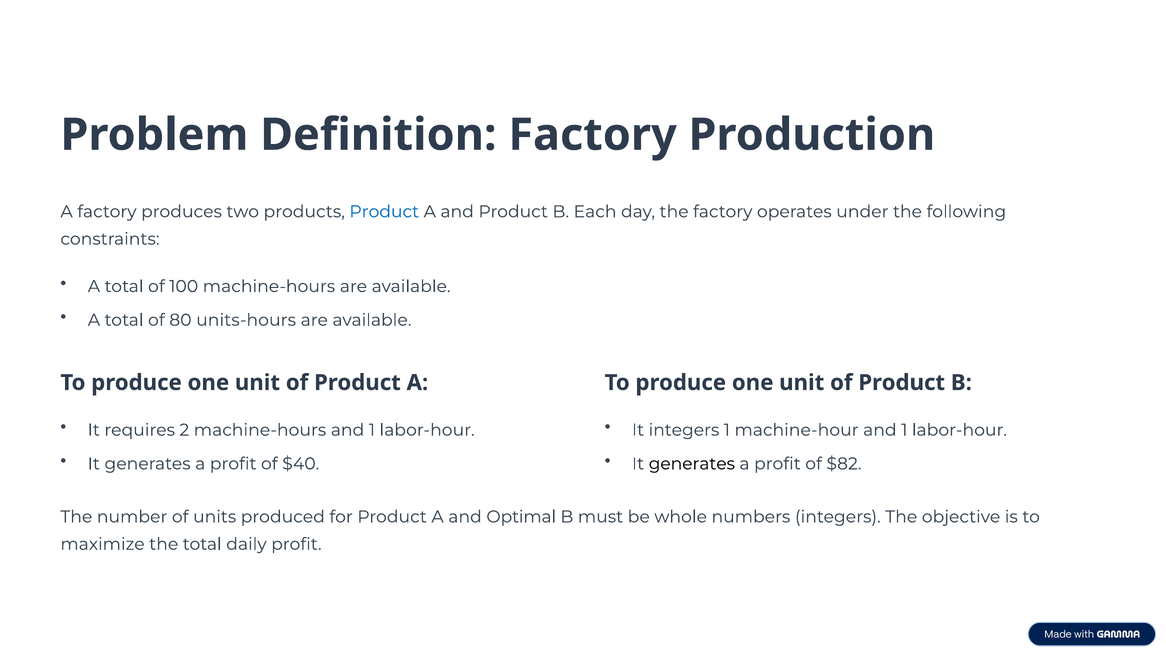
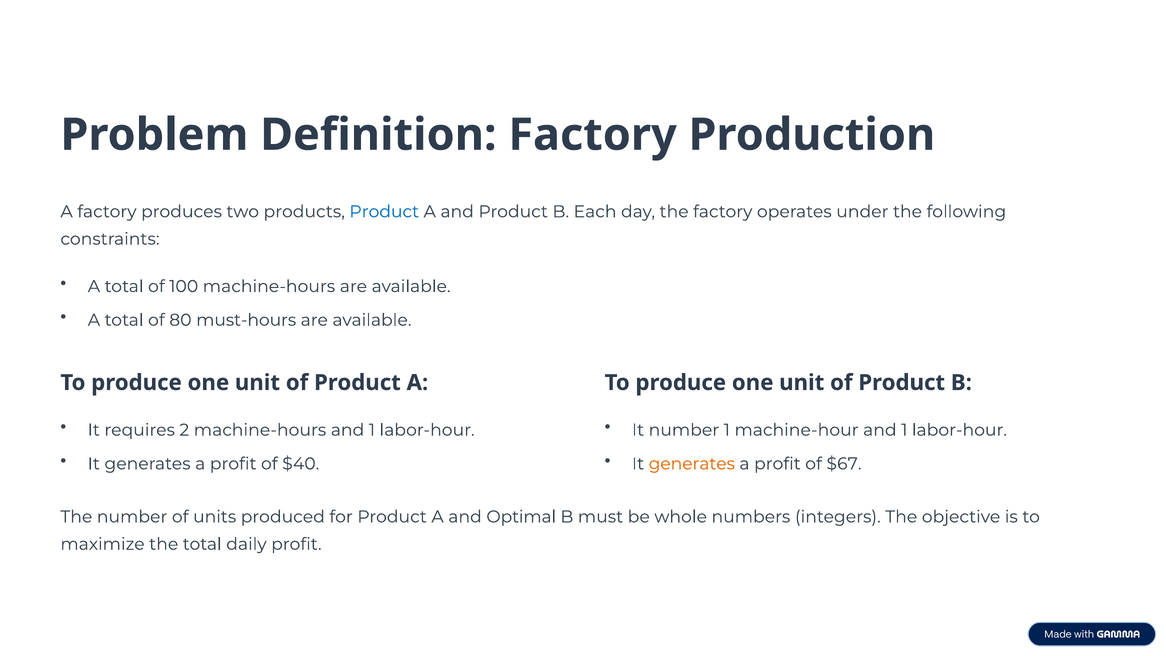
units-hours: units-hours -> must-hours
It integers: integers -> number
generates at (692, 464) colour: black -> orange
$82: $82 -> $67
